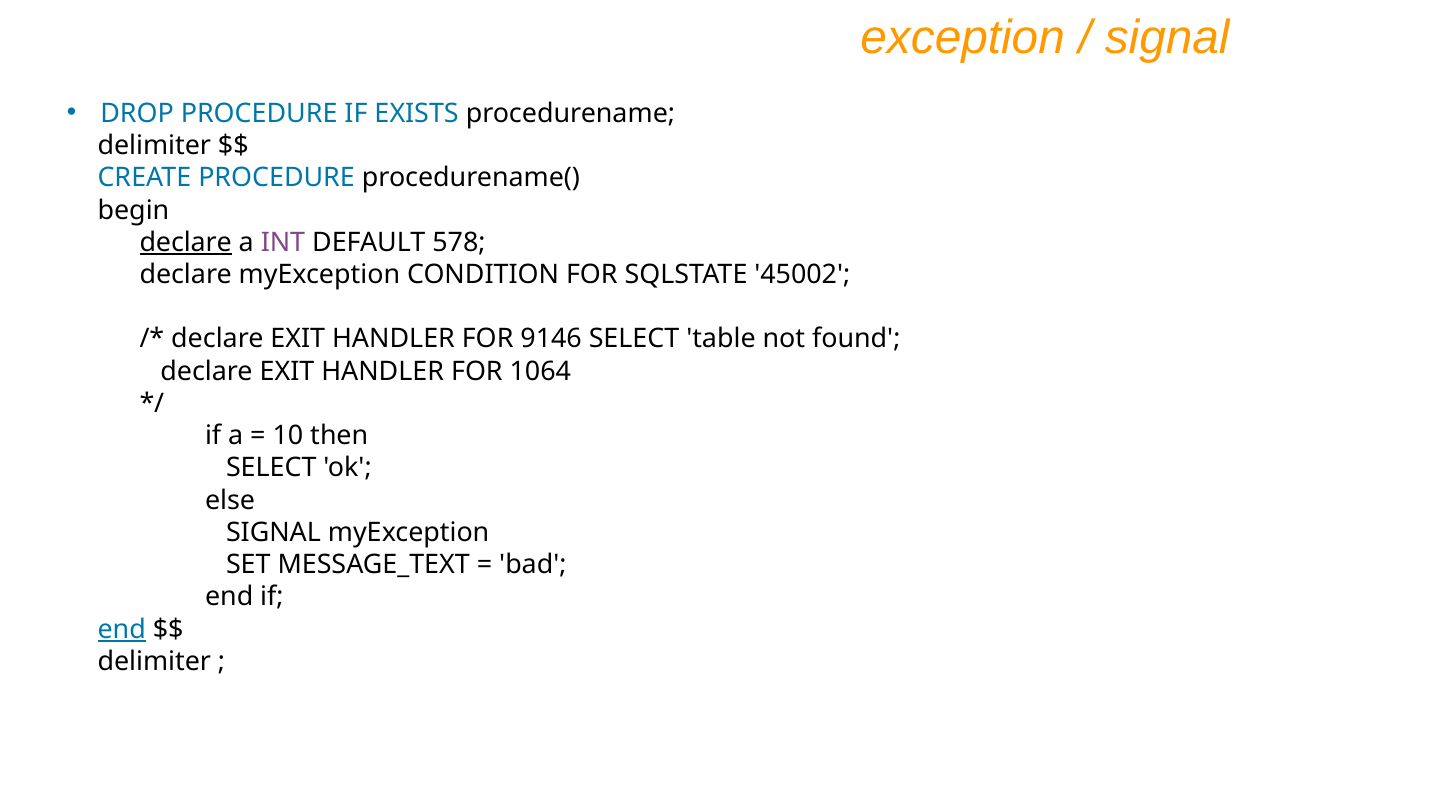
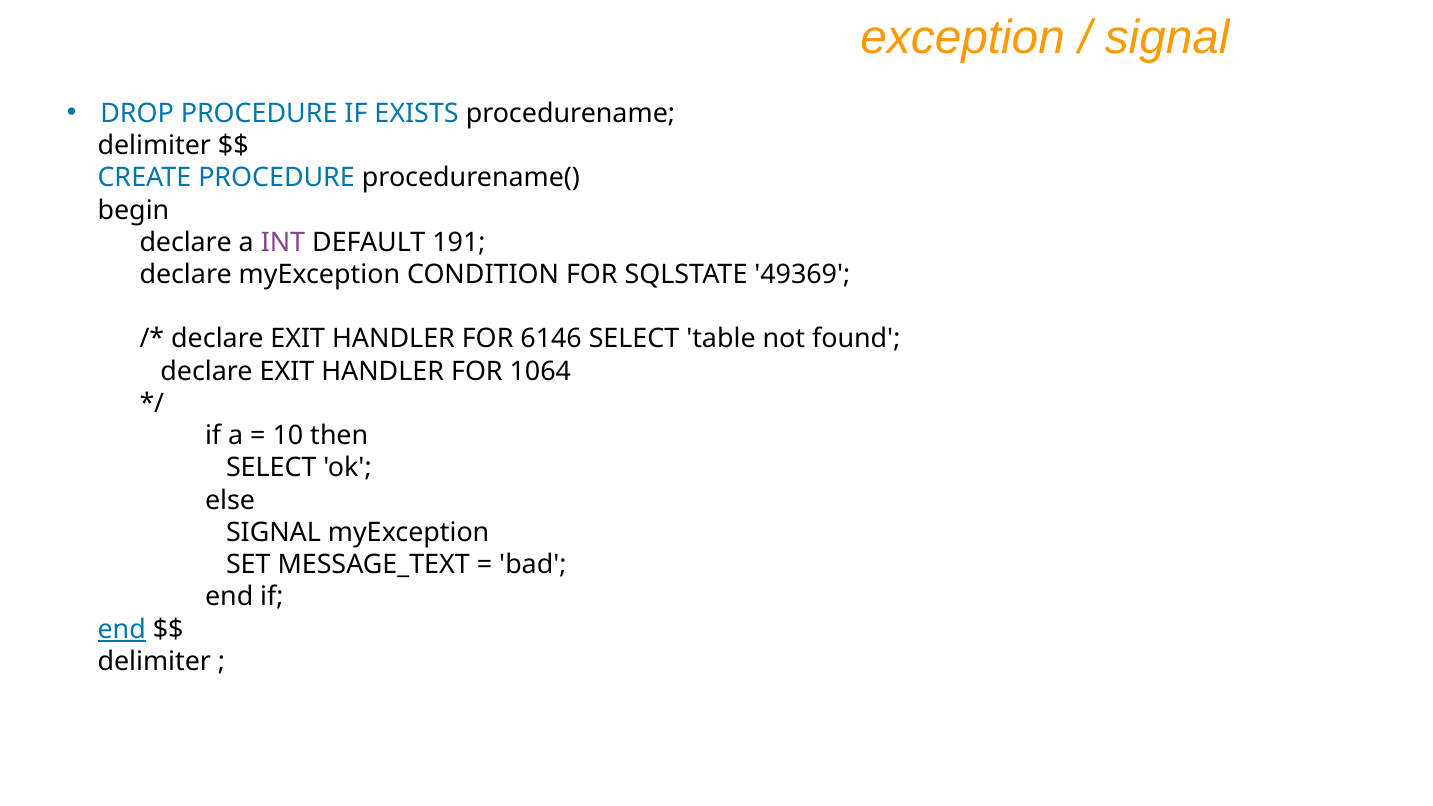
declare at (186, 242) underline: present -> none
578: 578 -> 191
45002: 45002 -> 49369
9146: 9146 -> 6146
